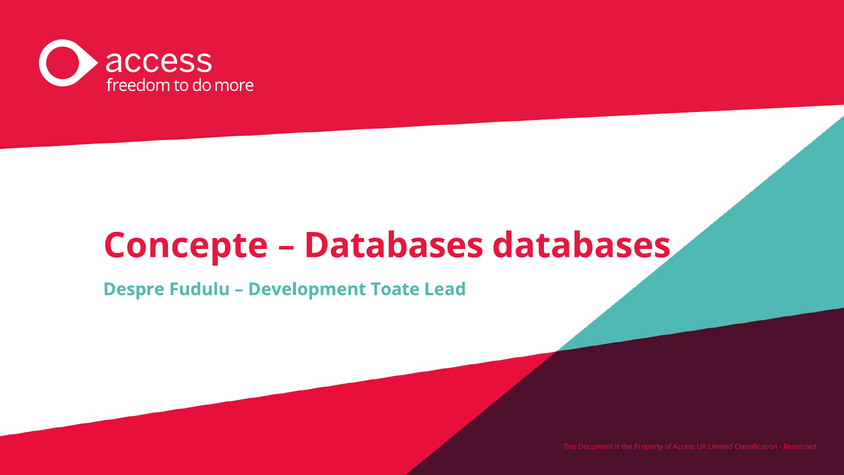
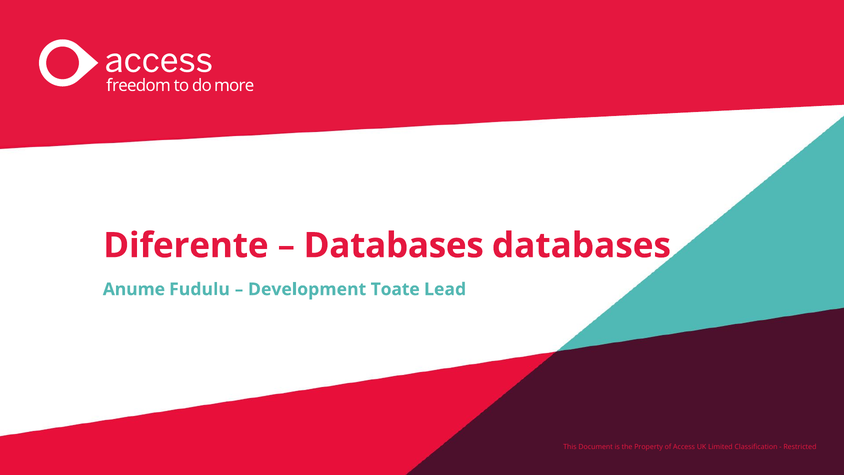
Concepte: Concepte -> Diferente
Despre: Despre -> Anume
